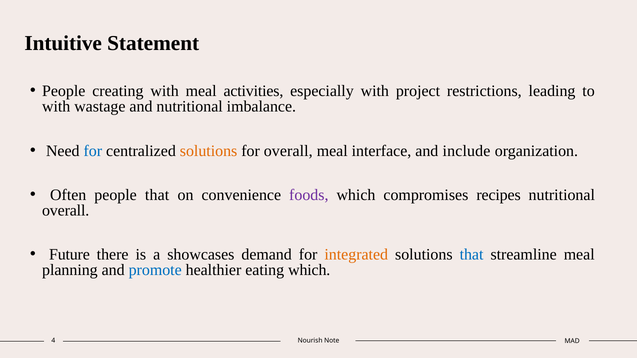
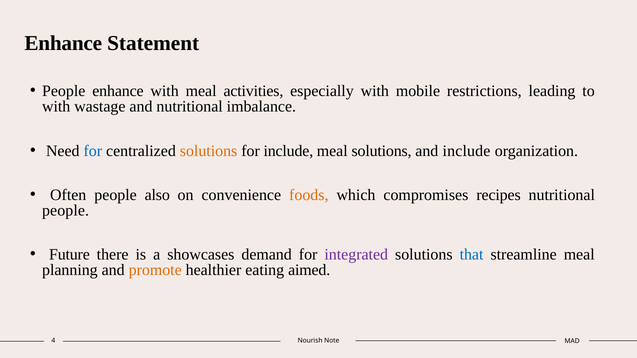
Intuitive at (63, 43): Intuitive -> Enhance
People creating: creating -> enhance
project: project -> mobile
for overall: overall -> include
meal interface: interface -> solutions
people that: that -> also
foods colour: purple -> orange
overall at (66, 211): overall -> people
integrated colour: orange -> purple
promote colour: blue -> orange
eating which: which -> aimed
